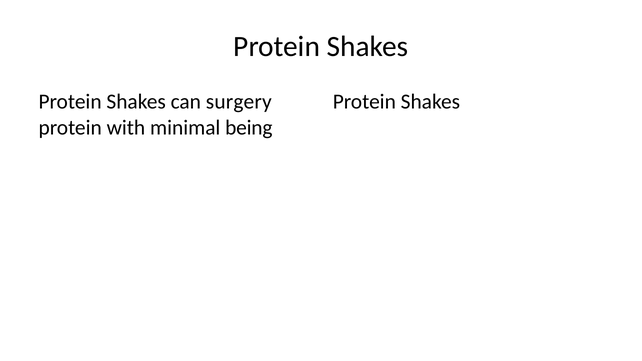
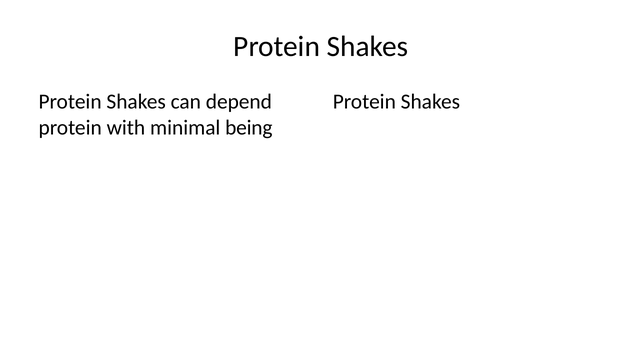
surgery: surgery -> depend
